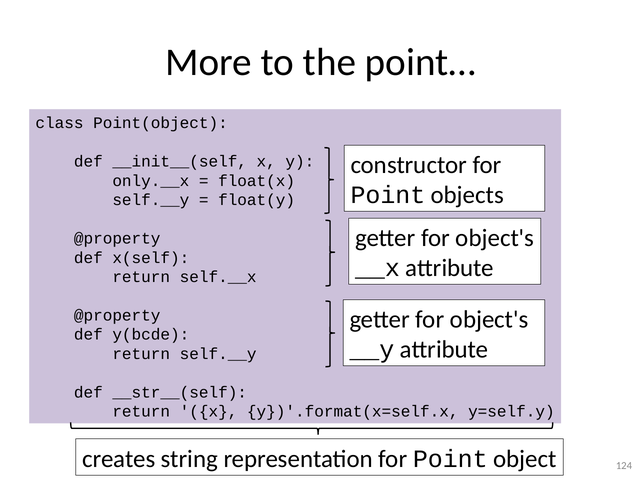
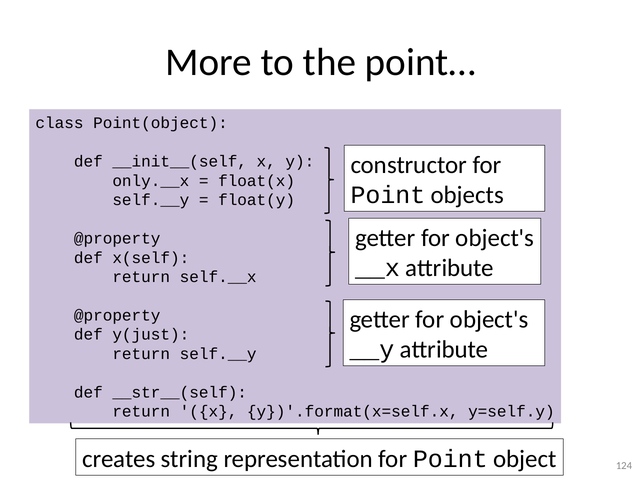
y(bcde: y(bcde -> y(just
